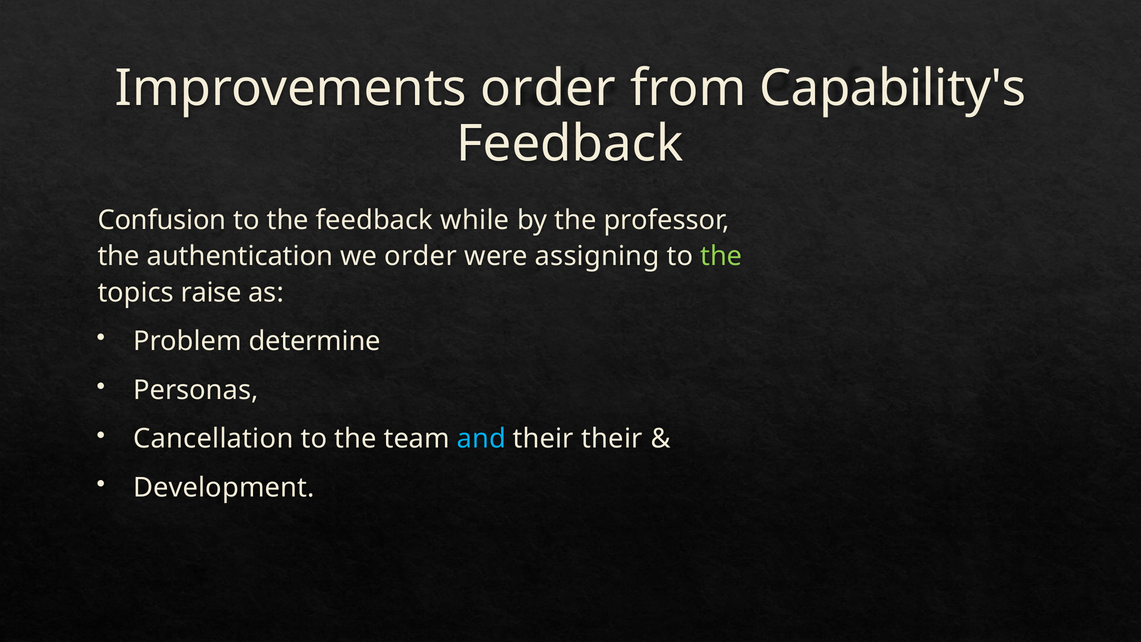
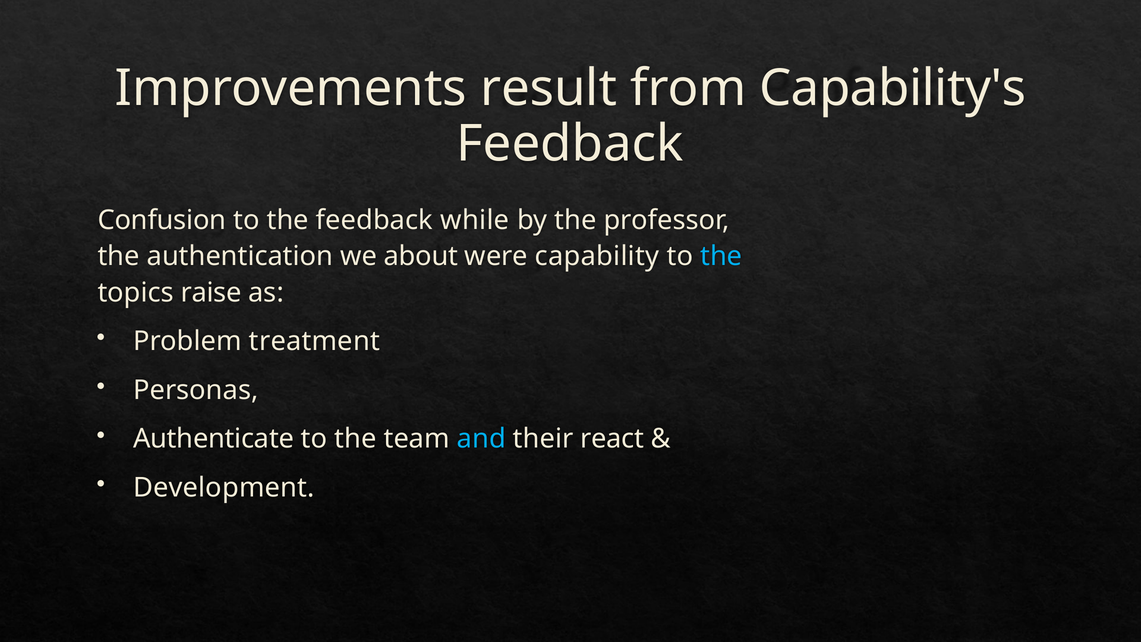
Improvements order: order -> result
we order: order -> about
assigning: assigning -> capability
the at (721, 256) colour: light green -> light blue
determine: determine -> treatment
Cancellation: Cancellation -> Authenticate
their their: their -> react
